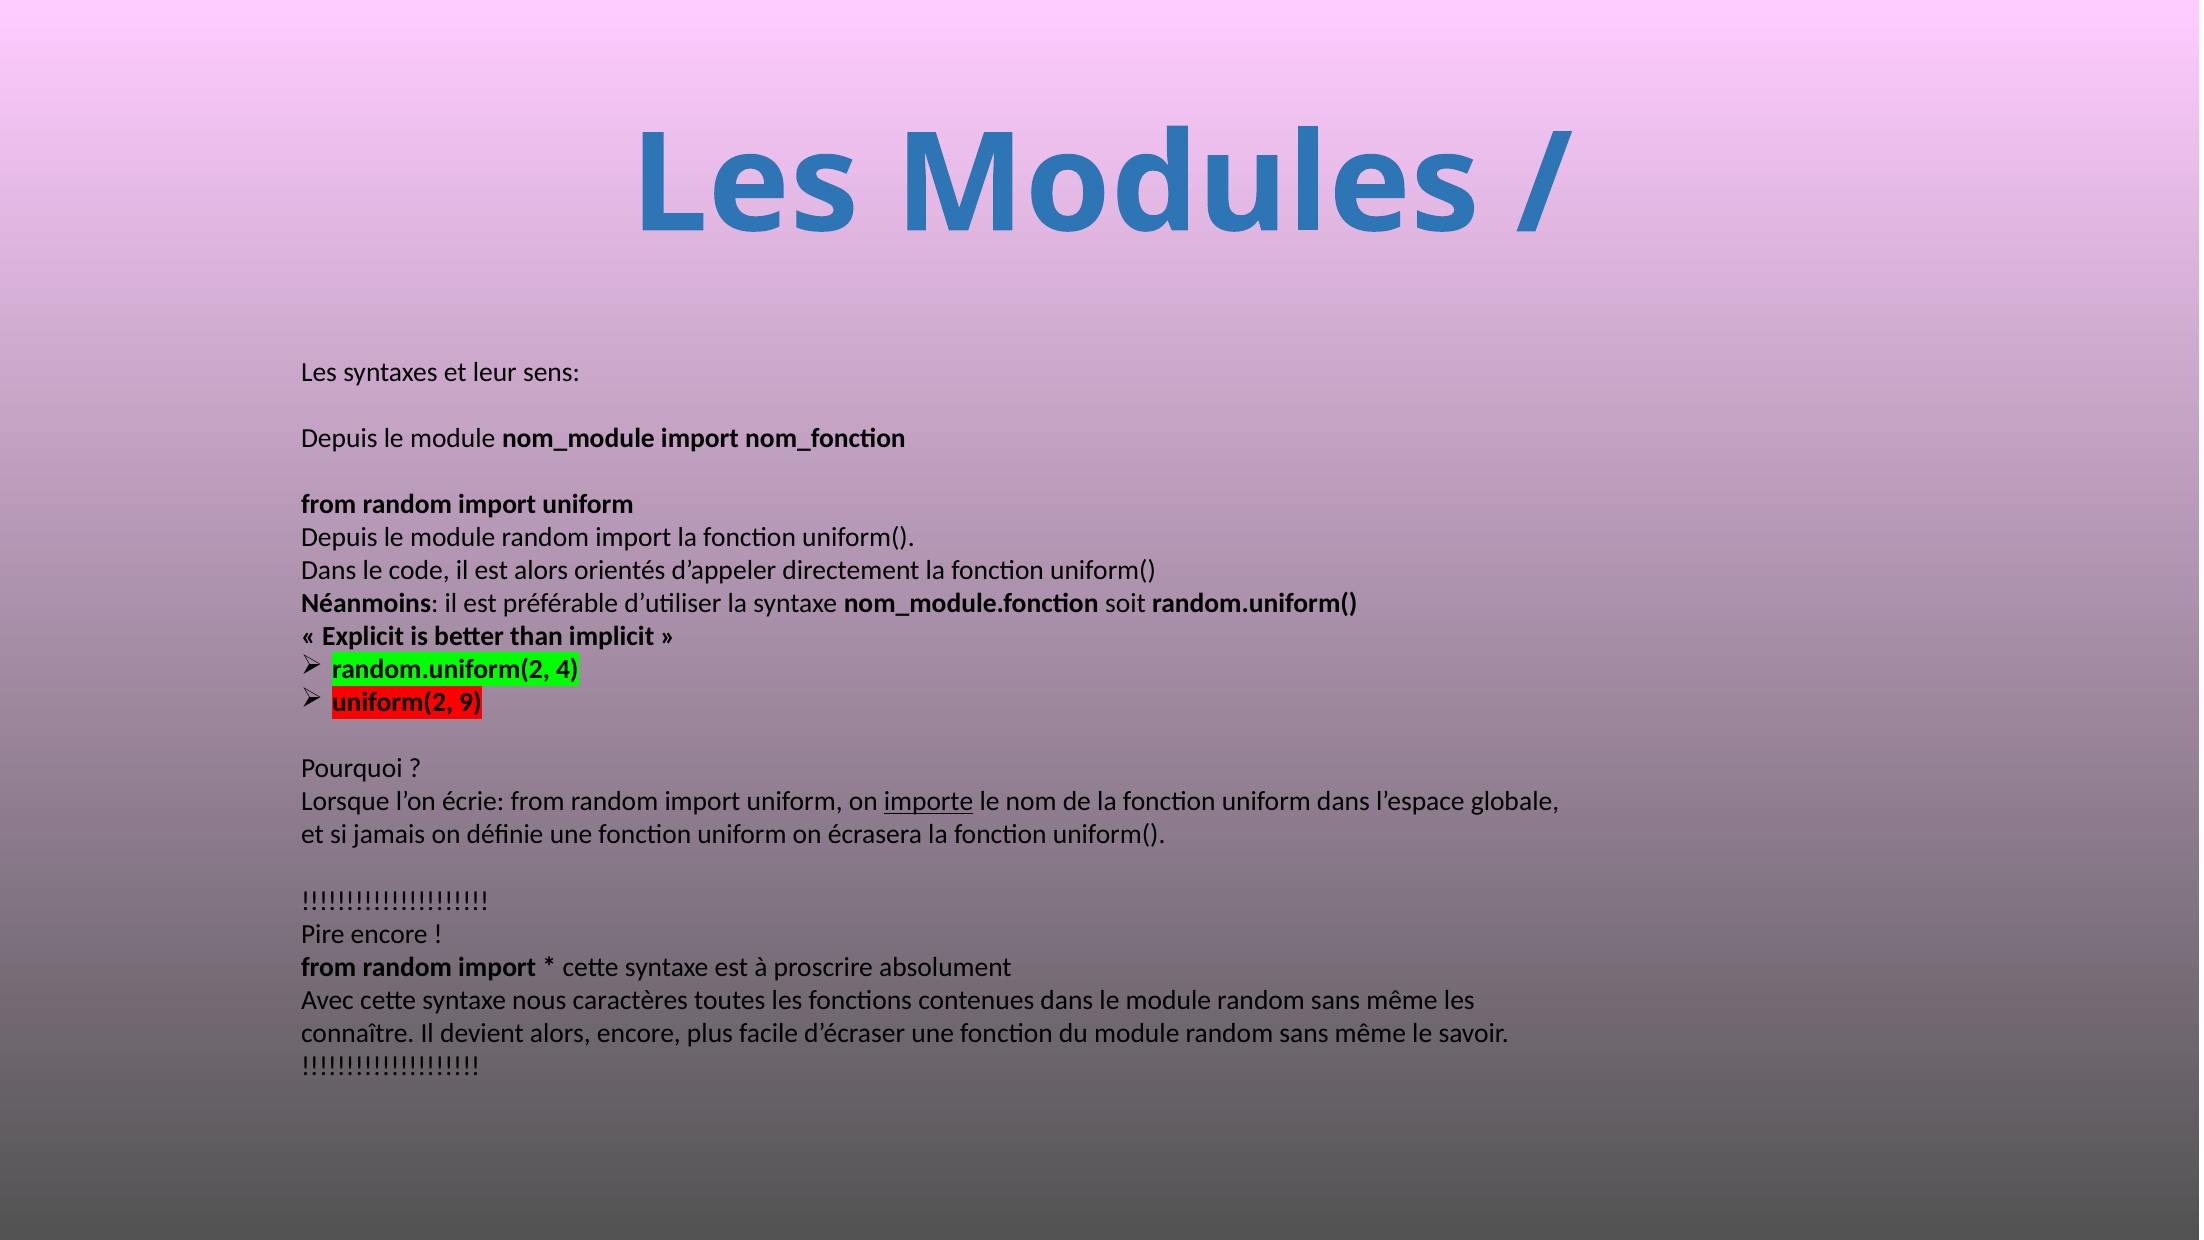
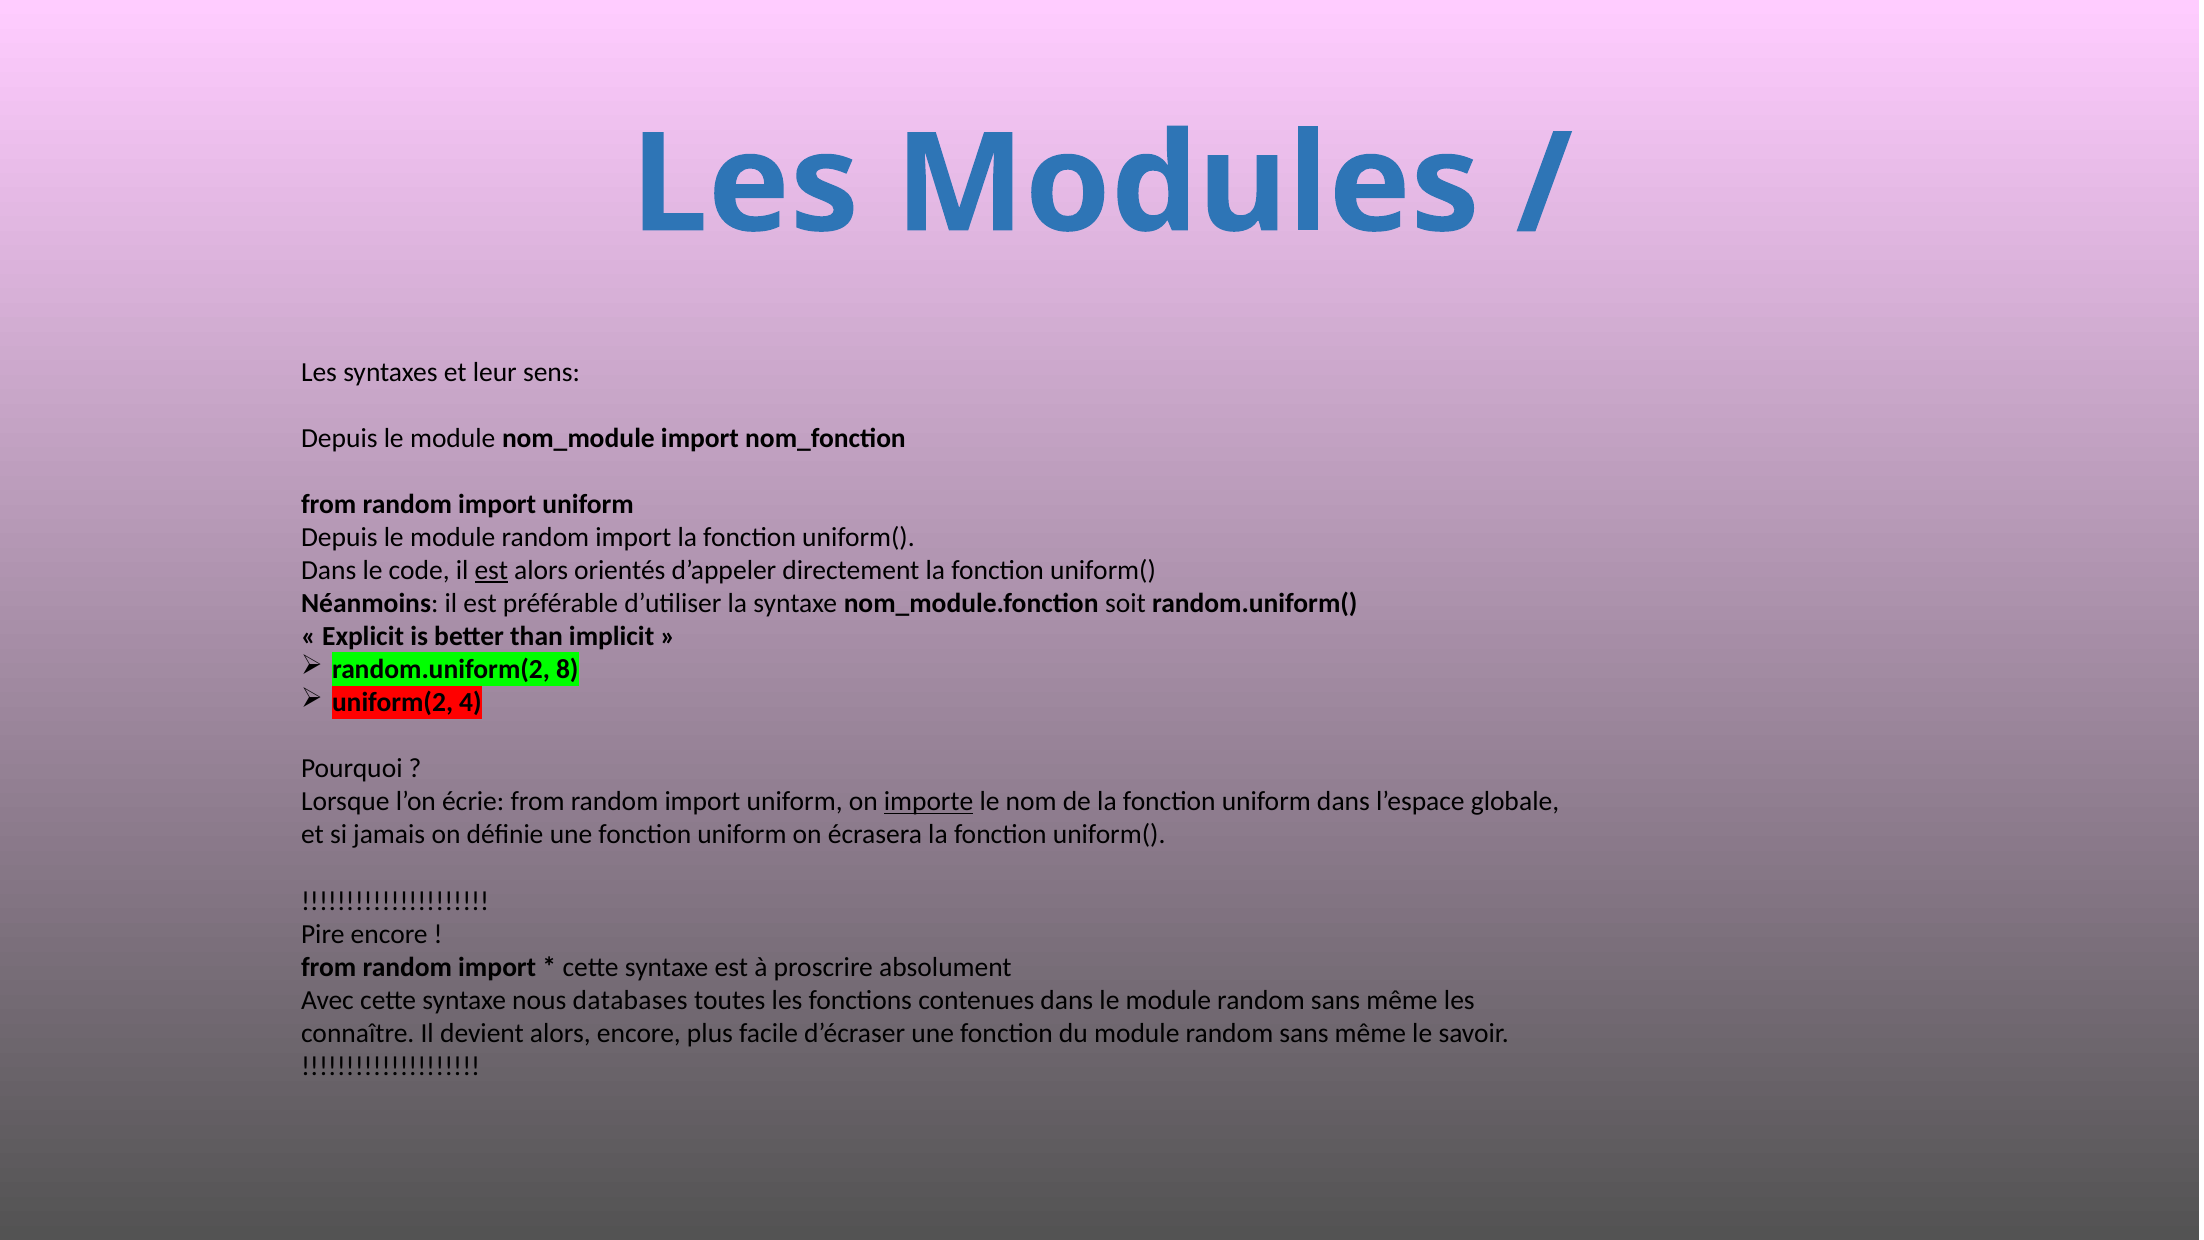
est at (491, 570) underline: none -> present
4: 4 -> 8
9: 9 -> 4
caractères: caractères -> databases
